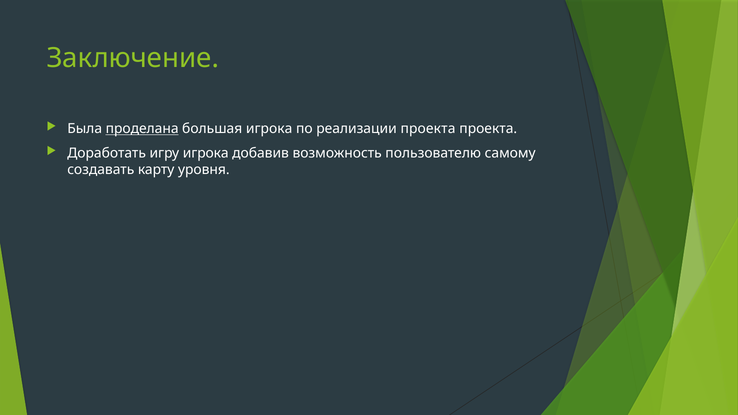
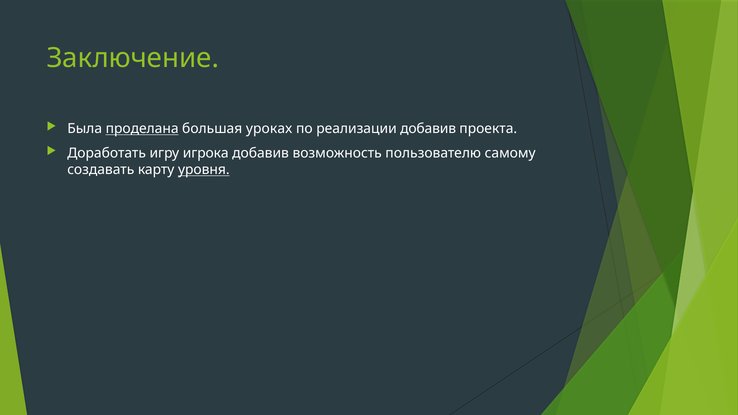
большая игрока: игрока -> уроках
реализации проекта: проекта -> добавив
уровня underline: none -> present
